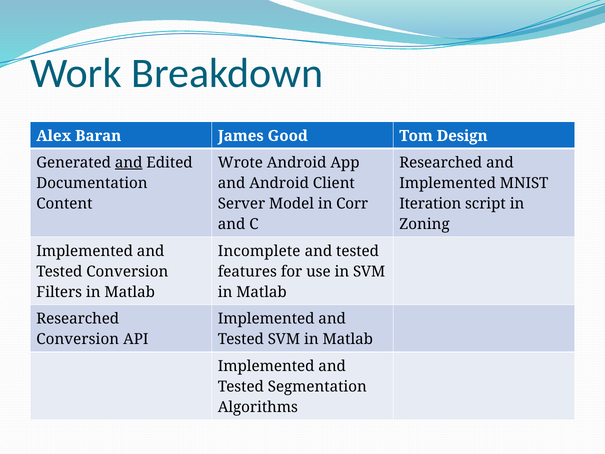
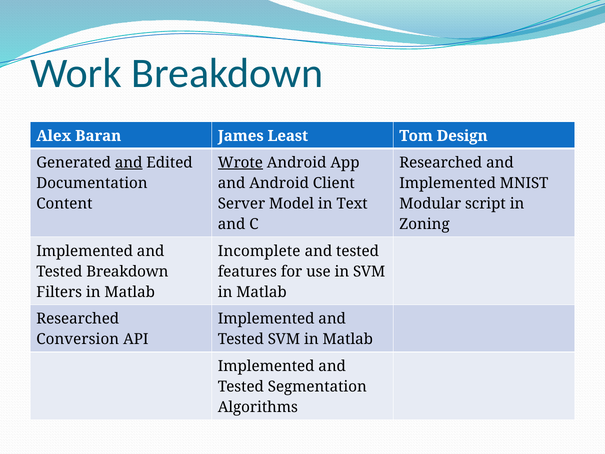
Good: Good -> Least
Wrote underline: none -> present
Corr: Corr -> Text
Iteration: Iteration -> Modular
Tested Conversion: Conversion -> Breakdown
